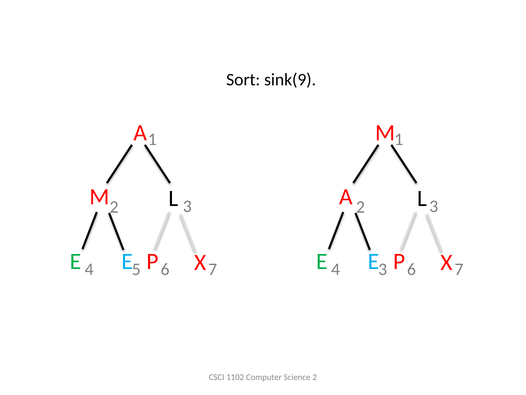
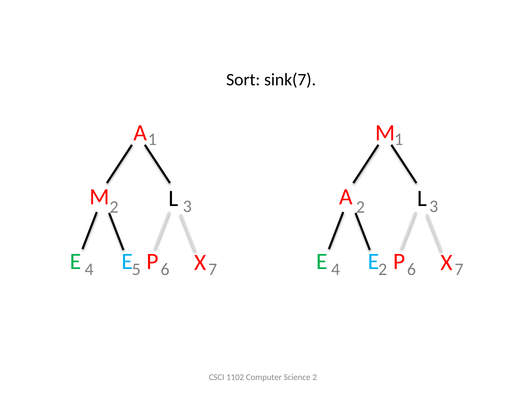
sink(9: sink(9 -> sink(7
4 3: 3 -> 2
